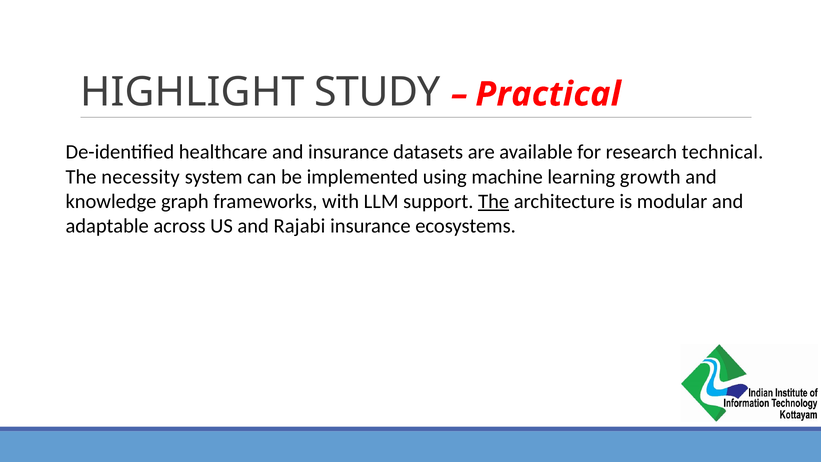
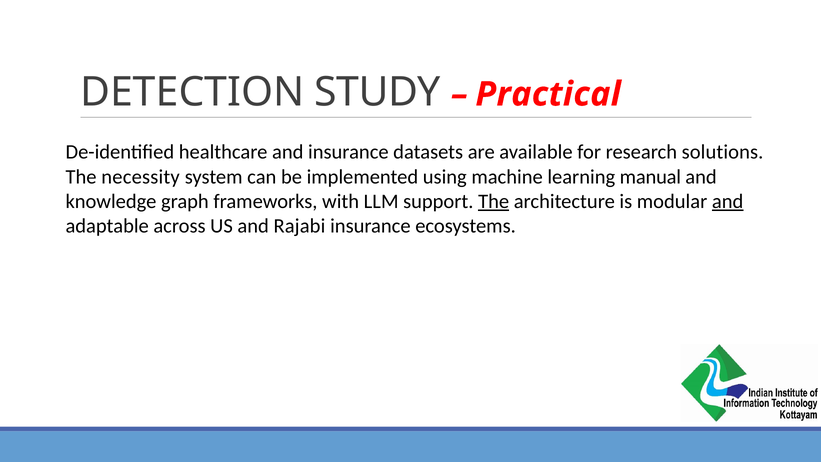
HIGHLIGHT: HIGHLIGHT -> DETECTION
technical: technical -> solutions
growth: growth -> manual
and at (728, 201) underline: none -> present
